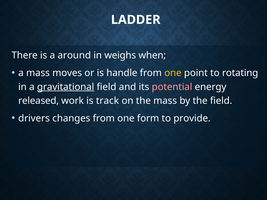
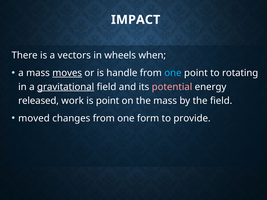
LADDER: LADDER -> IMPACT
around: around -> vectors
weighs: weighs -> wheels
moves underline: none -> present
one at (173, 73) colour: yellow -> light blue
is track: track -> point
drivers: drivers -> moved
